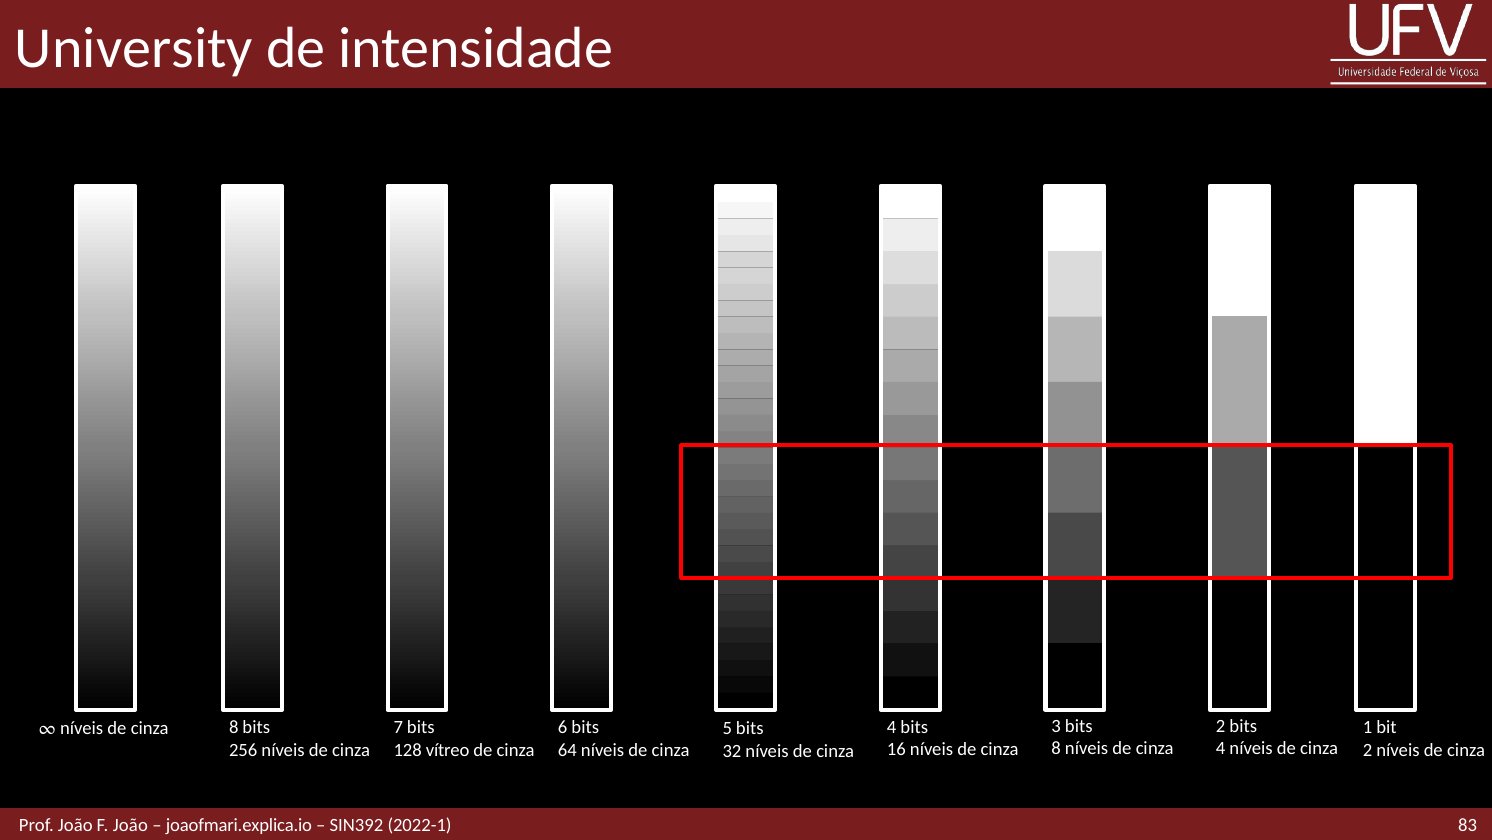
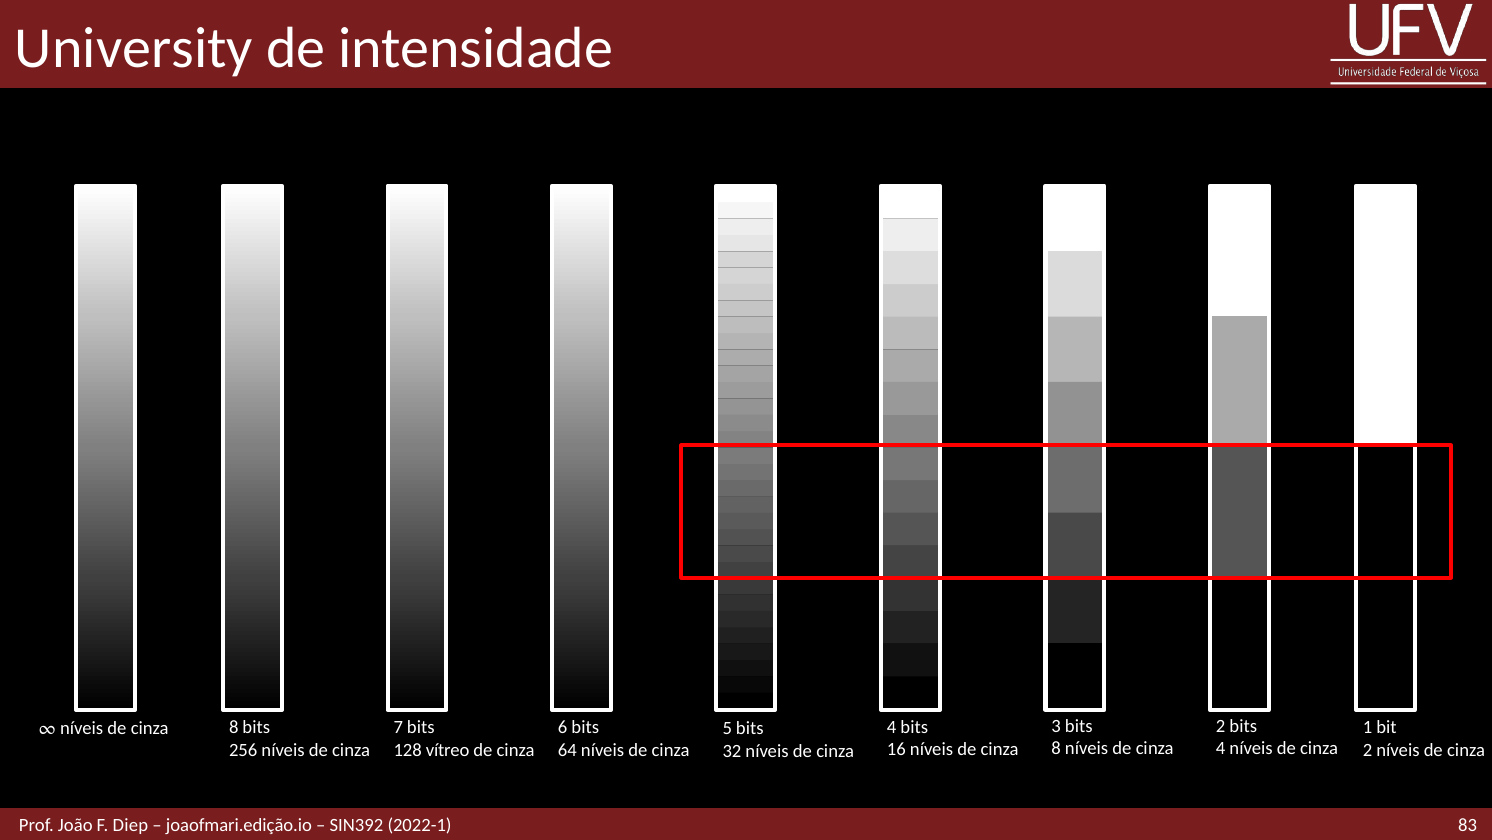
F João: João -> Diep
joaofmari.explica.io: joaofmari.explica.io -> joaofmari.edição.io
